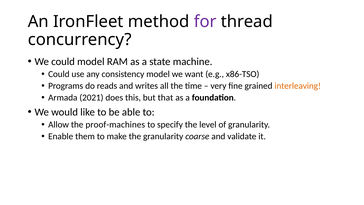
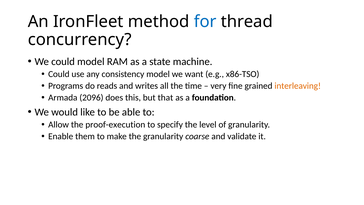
for colour: purple -> blue
2021: 2021 -> 2096
proof-machines: proof-machines -> proof-execution
